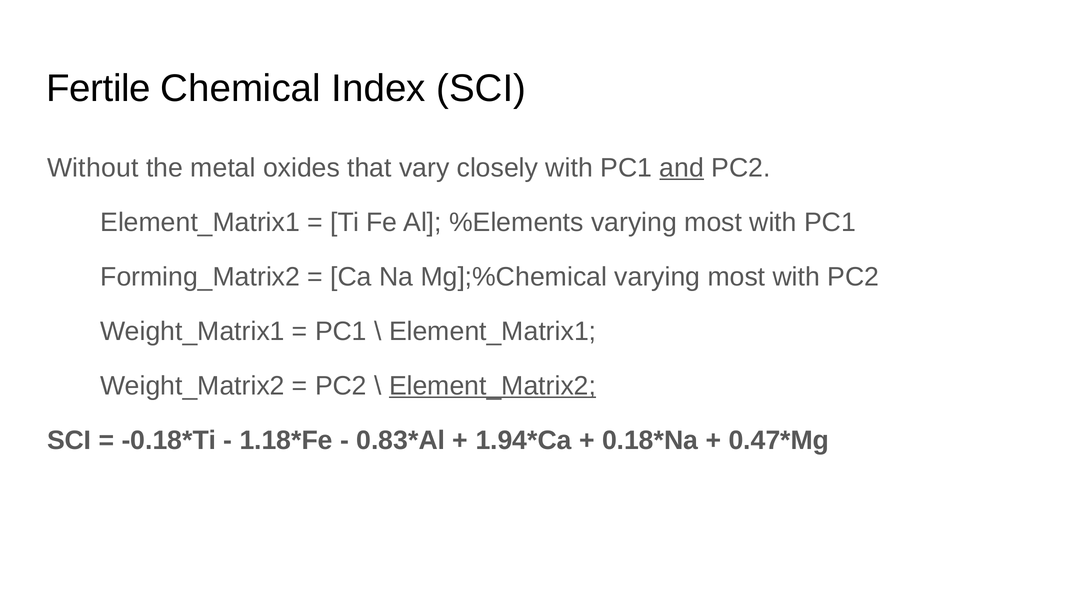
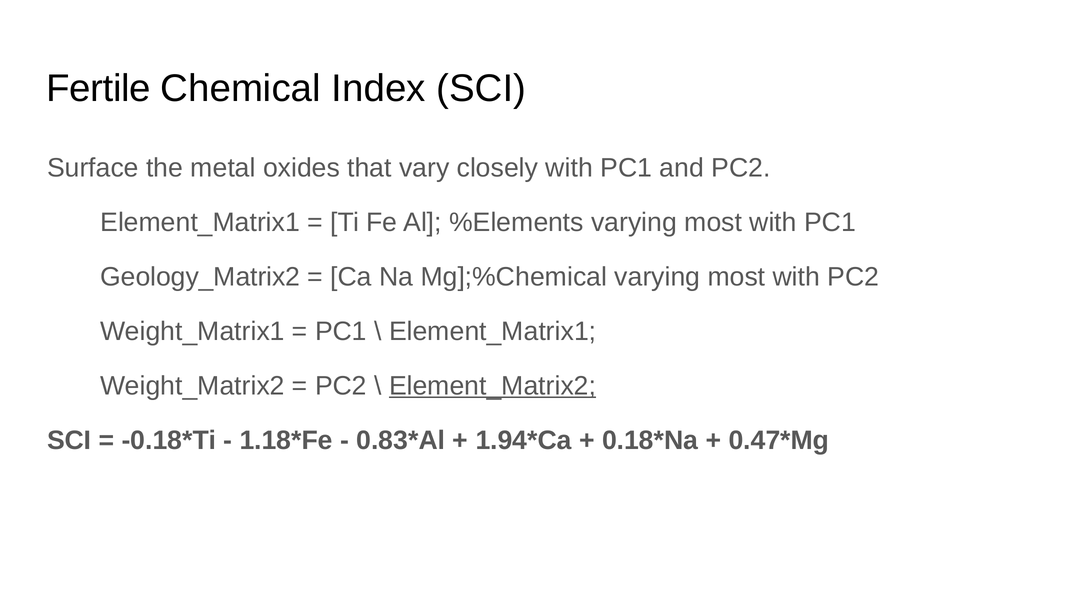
Without: Without -> Surface
and underline: present -> none
Forming_Matrix2: Forming_Matrix2 -> Geology_Matrix2
